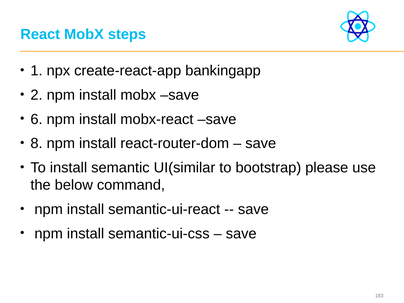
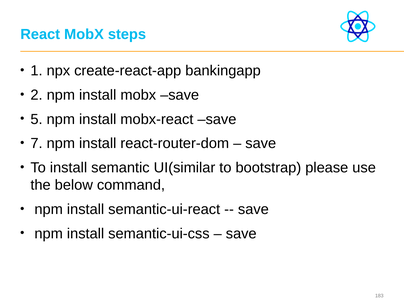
6: 6 -> 5
8: 8 -> 7
